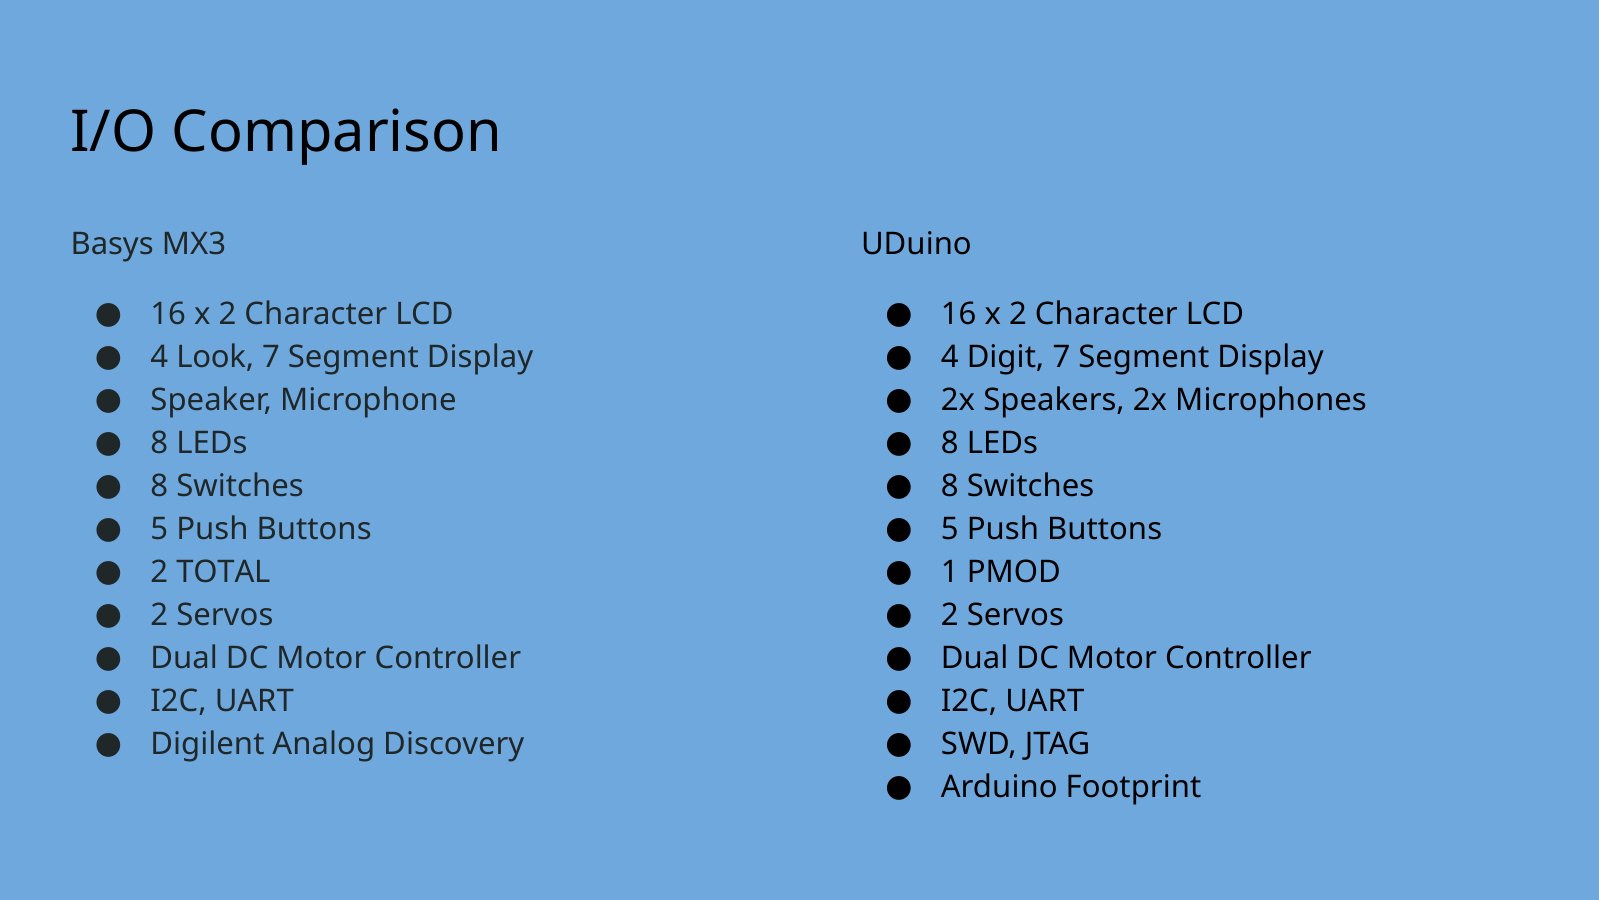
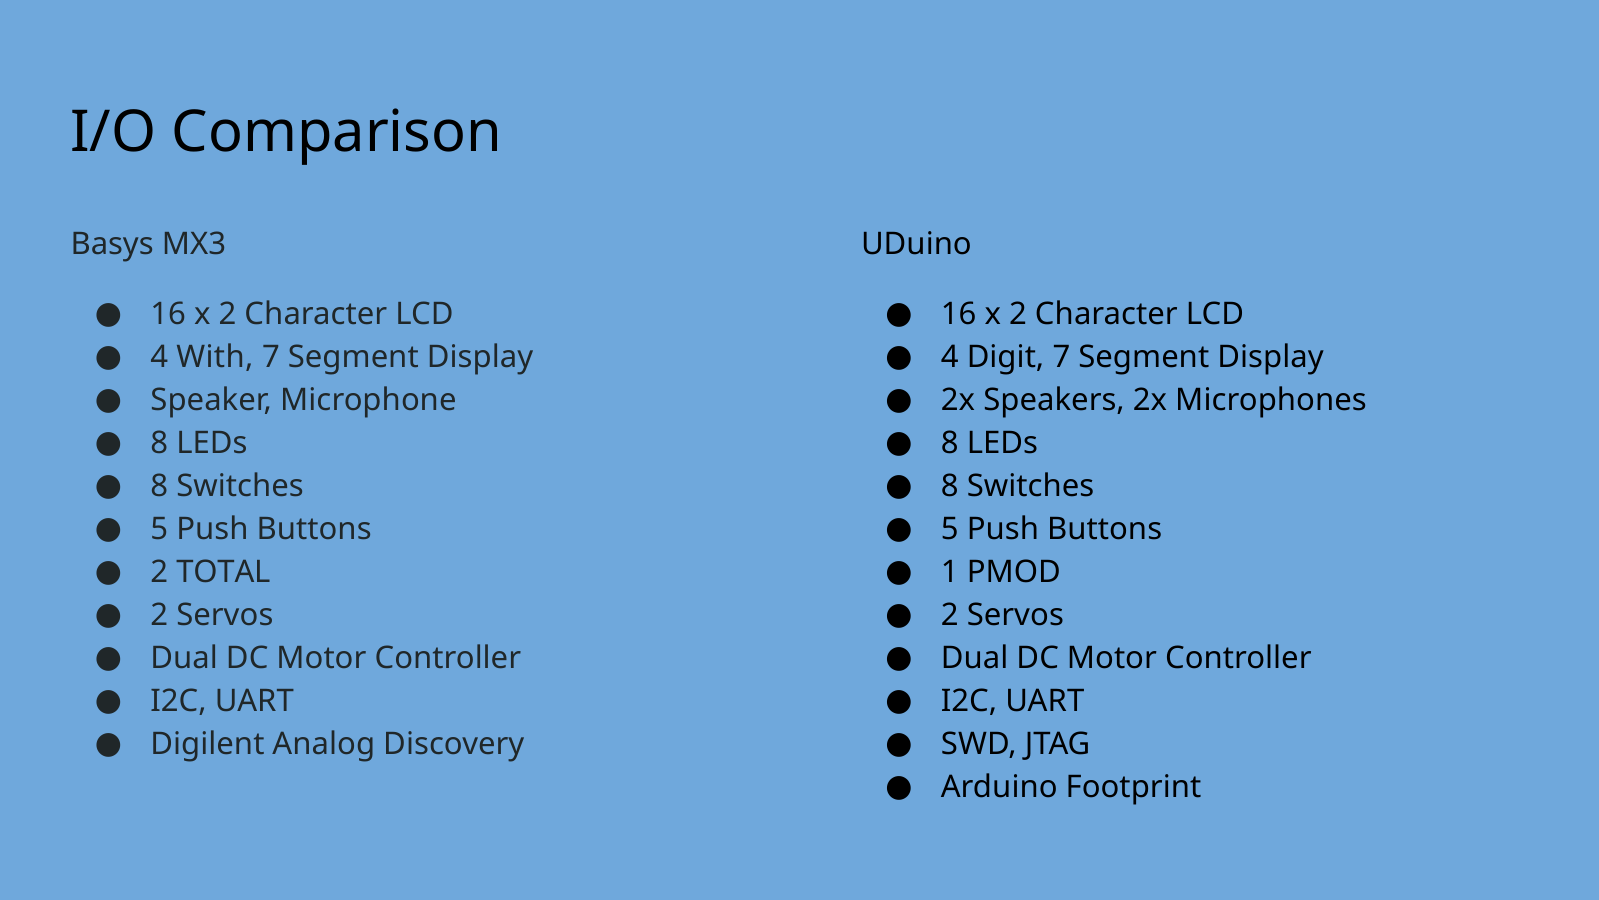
Look: Look -> With
